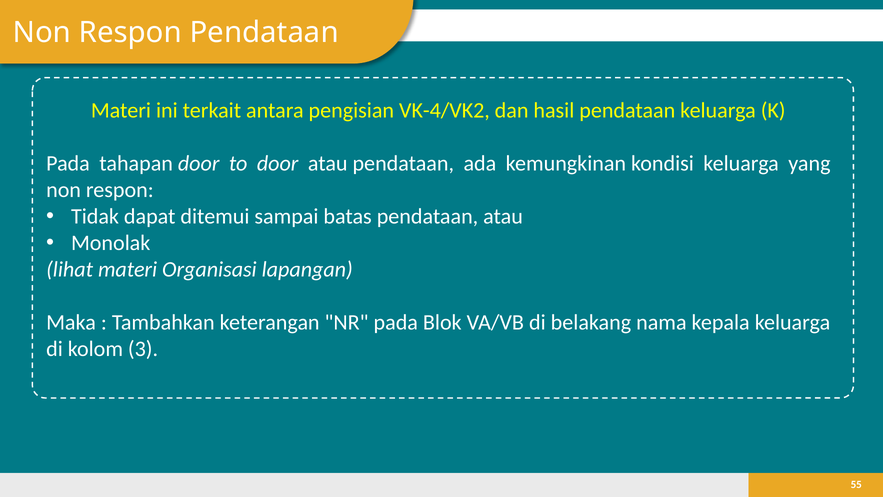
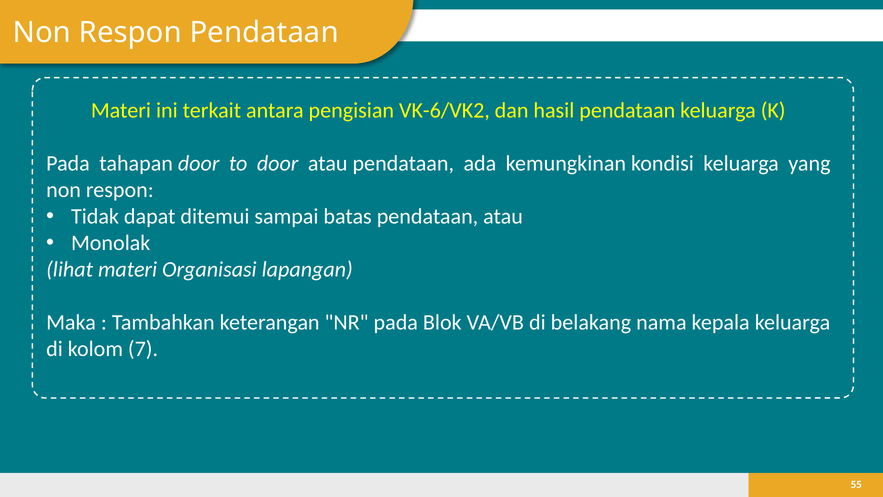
VK-4/VK2: VK-4/VK2 -> VK-6/VK2
3: 3 -> 7
